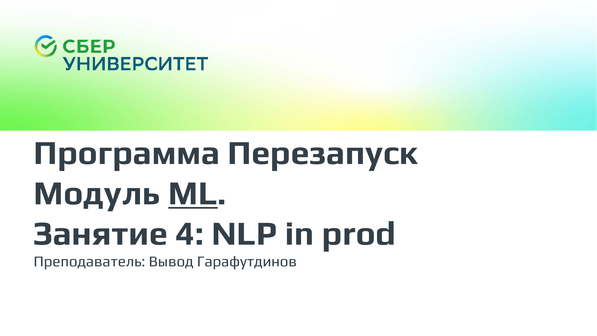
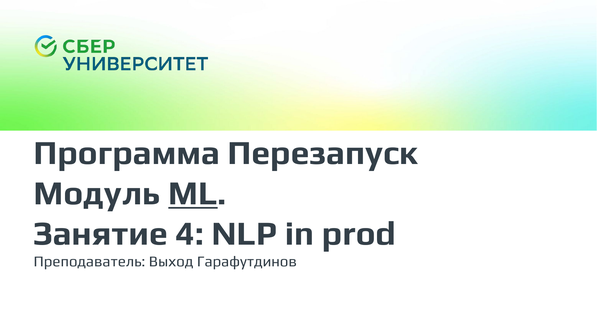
Вывод: Вывод -> Выход
